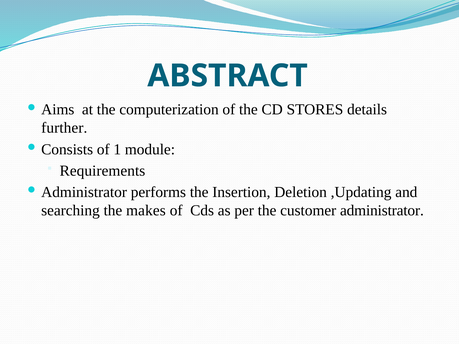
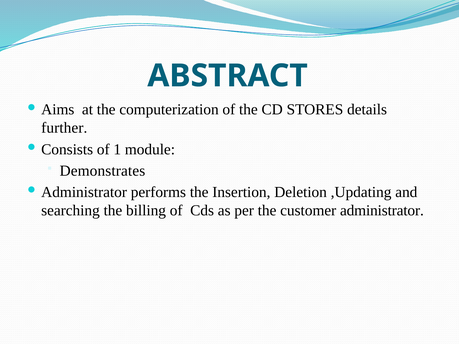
Requirements: Requirements -> Demonstrates
makes: makes -> billing
